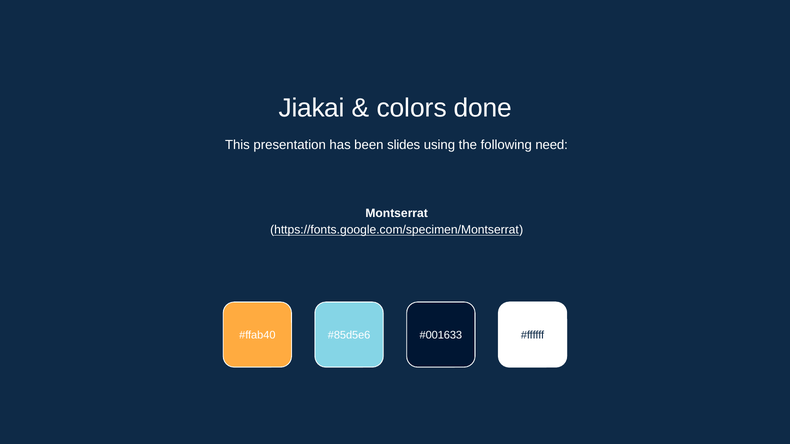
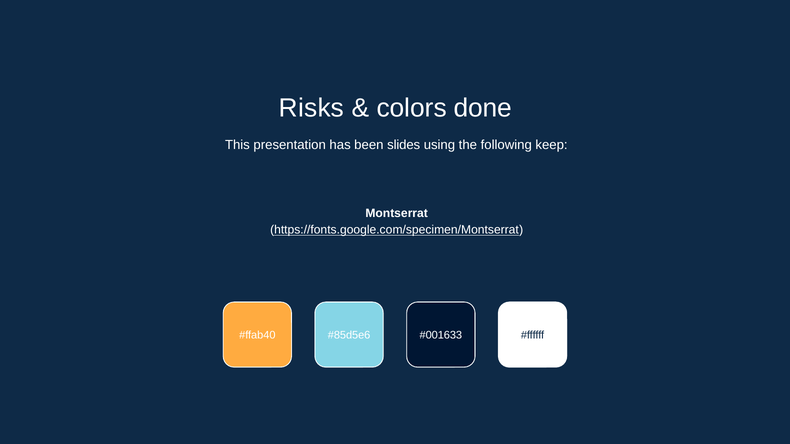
Jiakai: Jiakai -> Risks
need: need -> keep
